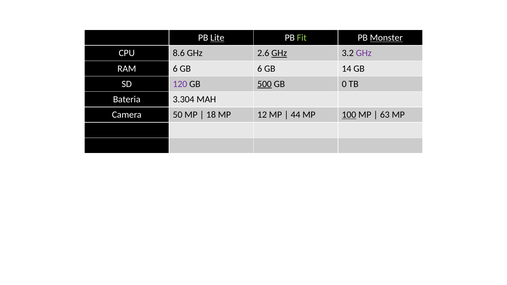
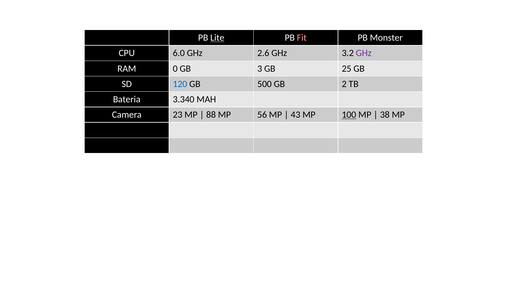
Fit colour: light green -> pink
Monster underline: present -> none
8.6: 8.6 -> 6.0
GHz at (279, 53) underline: present -> none
RAM 6: 6 -> 0
GB 6: 6 -> 3
14: 14 -> 25
120 colour: purple -> blue
500 underline: present -> none
0: 0 -> 2
3.304: 3.304 -> 3.340
50: 50 -> 23
18: 18 -> 88
12: 12 -> 56
44: 44 -> 43
63: 63 -> 38
